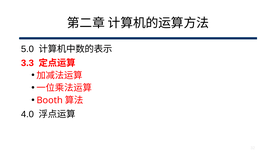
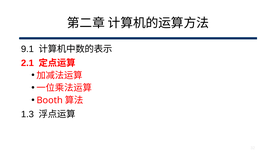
5.0: 5.0 -> 9.1
3.3: 3.3 -> 2.1
4.0: 4.0 -> 1.3
